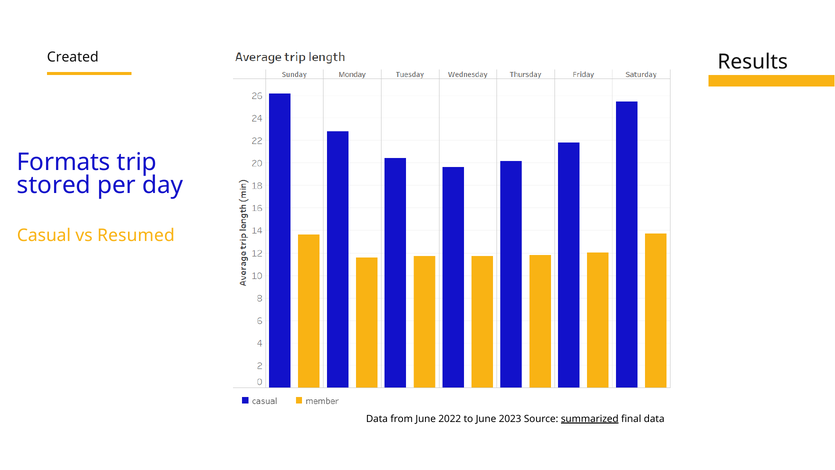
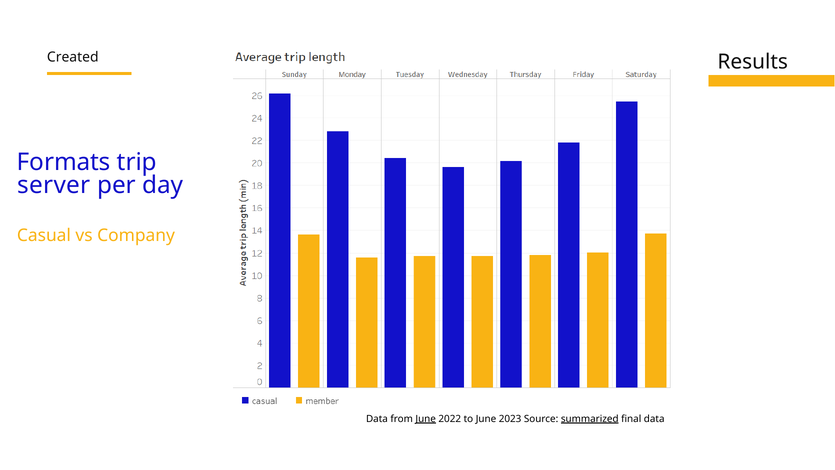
stored: stored -> server
Resumed: Resumed -> Company
June at (426, 418) underline: none -> present
